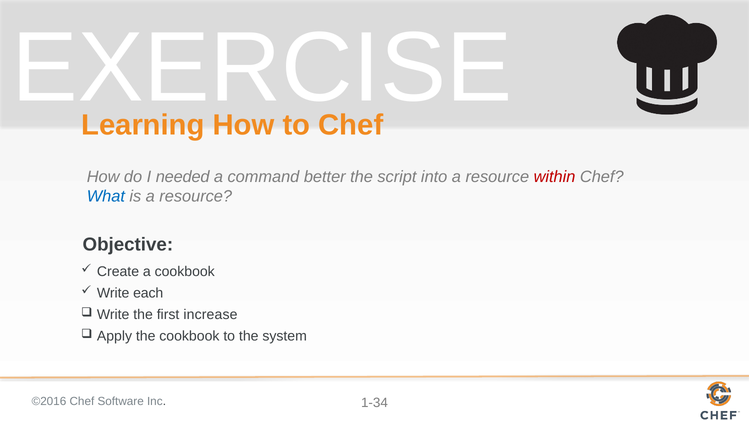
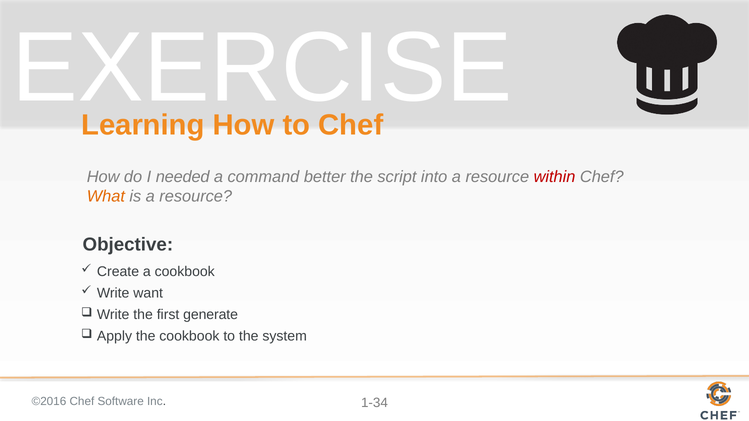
What colour: blue -> orange
each: each -> want
increase: increase -> generate
